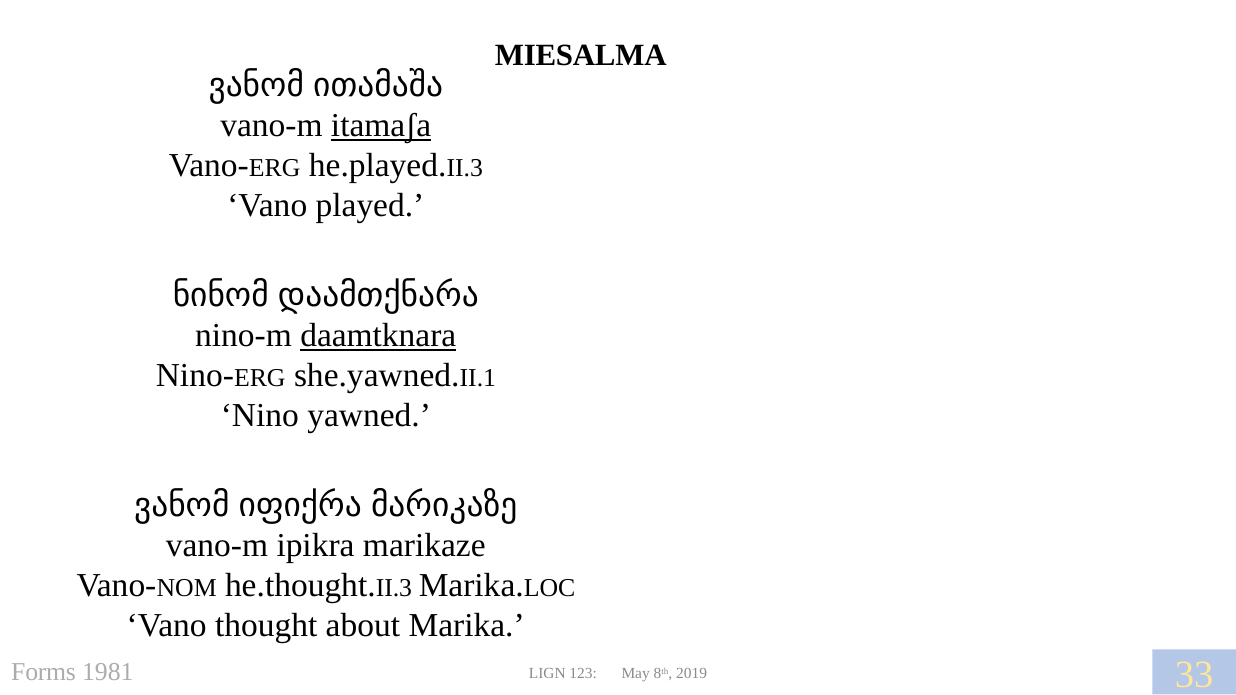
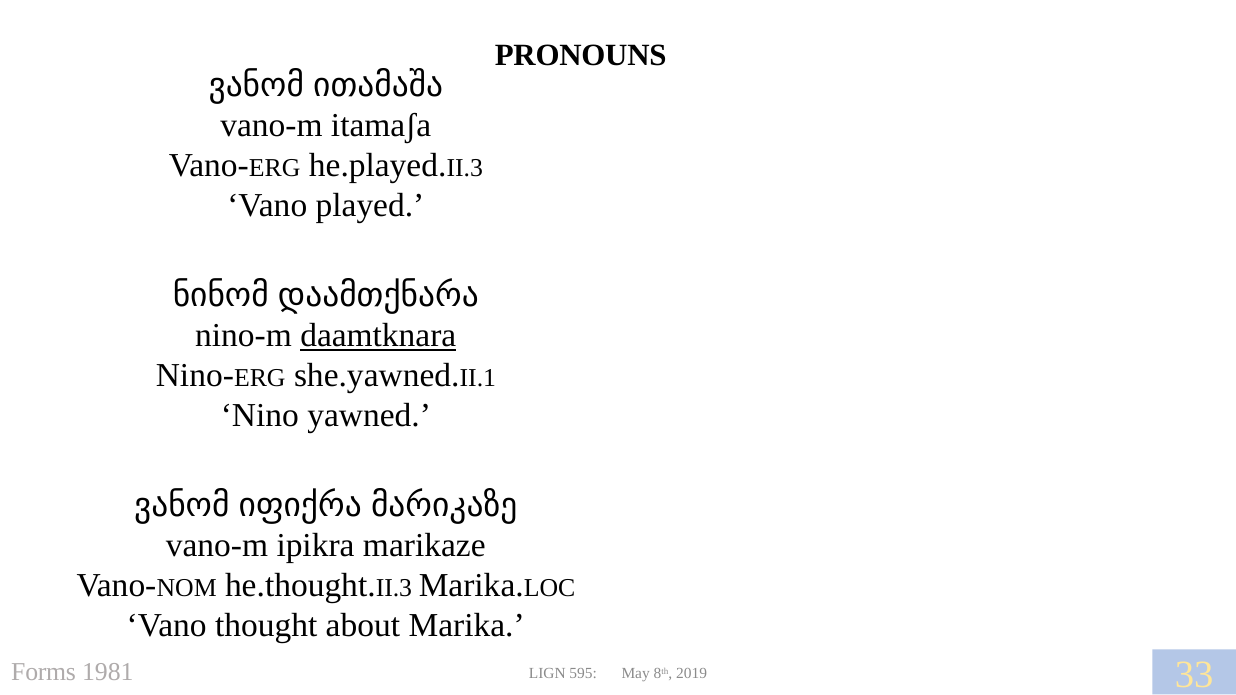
MIESALMA: MIESALMA -> PRONOUNS
itamaʃa underline: present -> none
123: 123 -> 595
